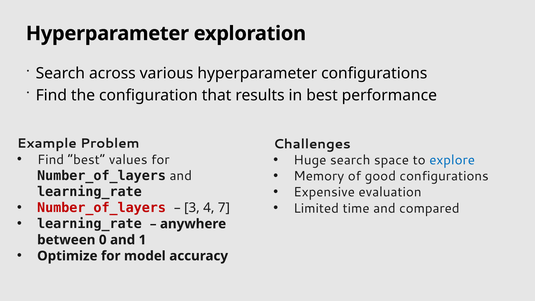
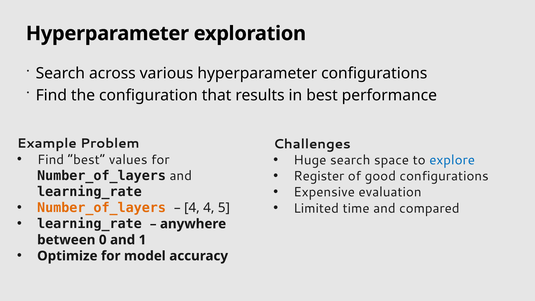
Memory: Memory -> Register
Number_of_layers at (102, 208) colour: red -> orange
3 at (192, 208): 3 -> 4
7: 7 -> 5
